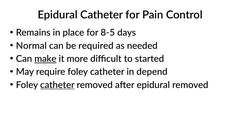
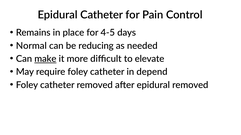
8-5: 8-5 -> 4-5
required: required -> reducing
started: started -> elevate
catheter at (57, 85) underline: present -> none
